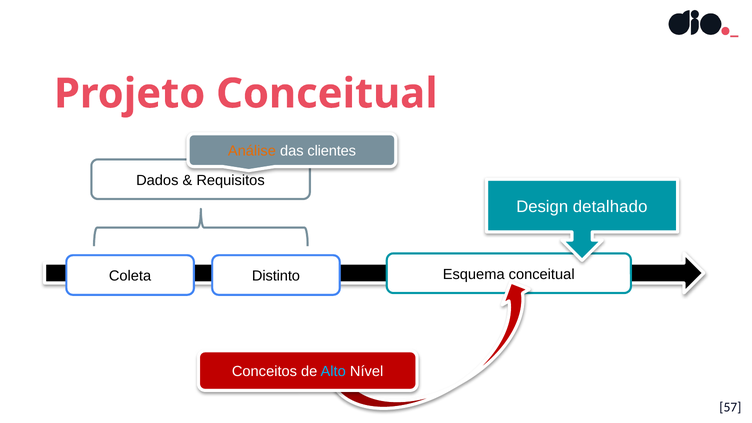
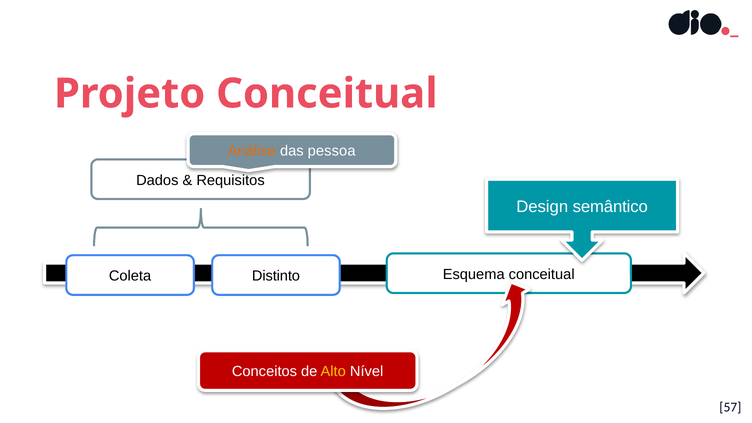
clientes: clientes -> pessoa
detalhado: detalhado -> semântico
Alto colour: light blue -> yellow
